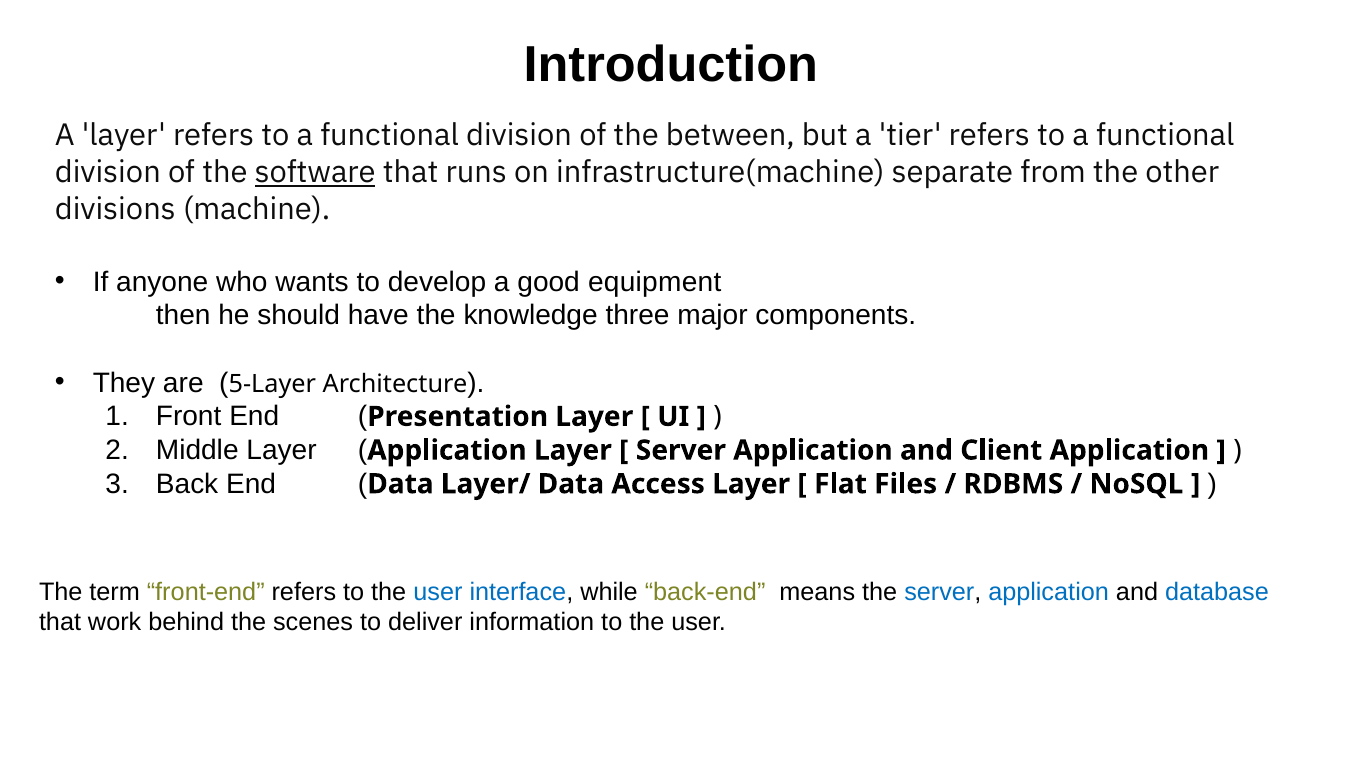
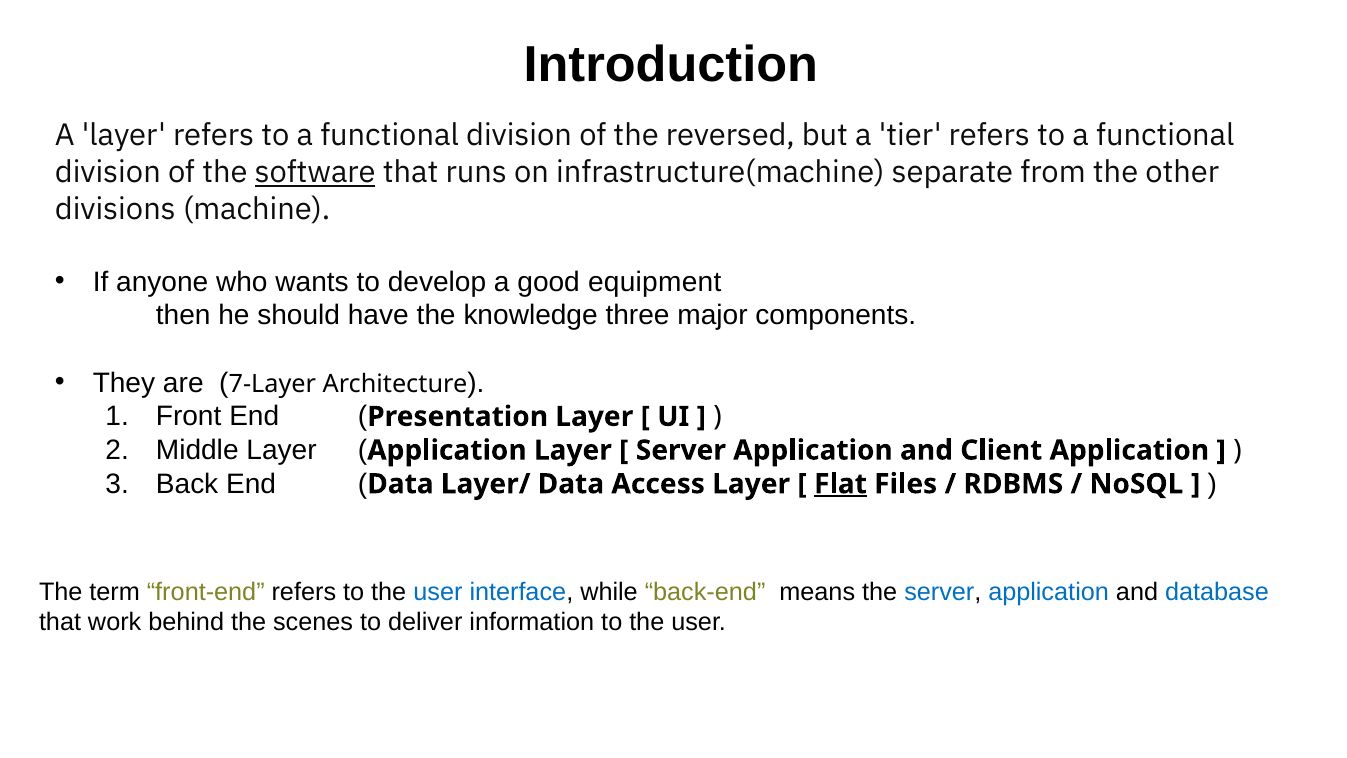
between: between -> reversed
5-Layer: 5-Layer -> 7-Layer
Flat underline: none -> present
